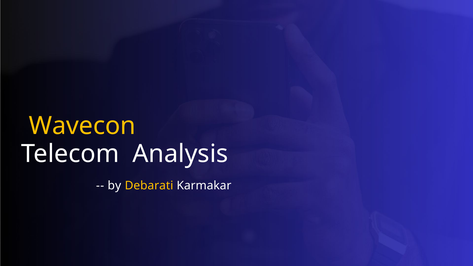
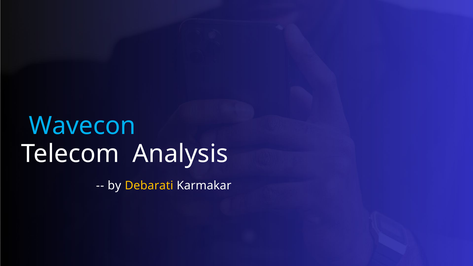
Wavecon colour: yellow -> light blue
